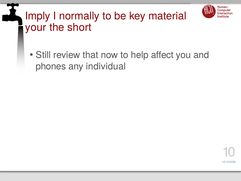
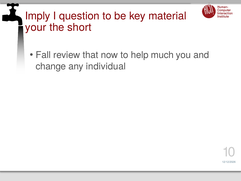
normally: normally -> question
Still: Still -> Fall
affect: affect -> much
phones: phones -> change
